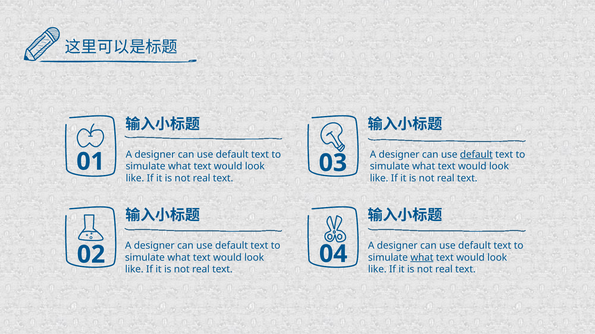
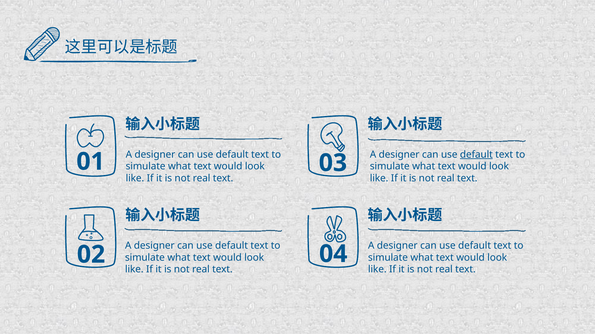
what at (422, 258) underline: present -> none
